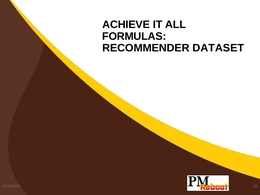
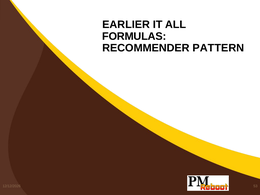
ACHIEVE: ACHIEVE -> EARLIER
DATASET: DATASET -> PATTERN
